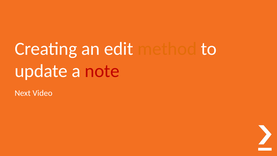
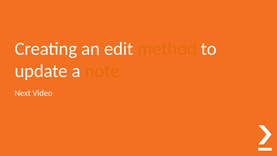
note colour: red -> orange
